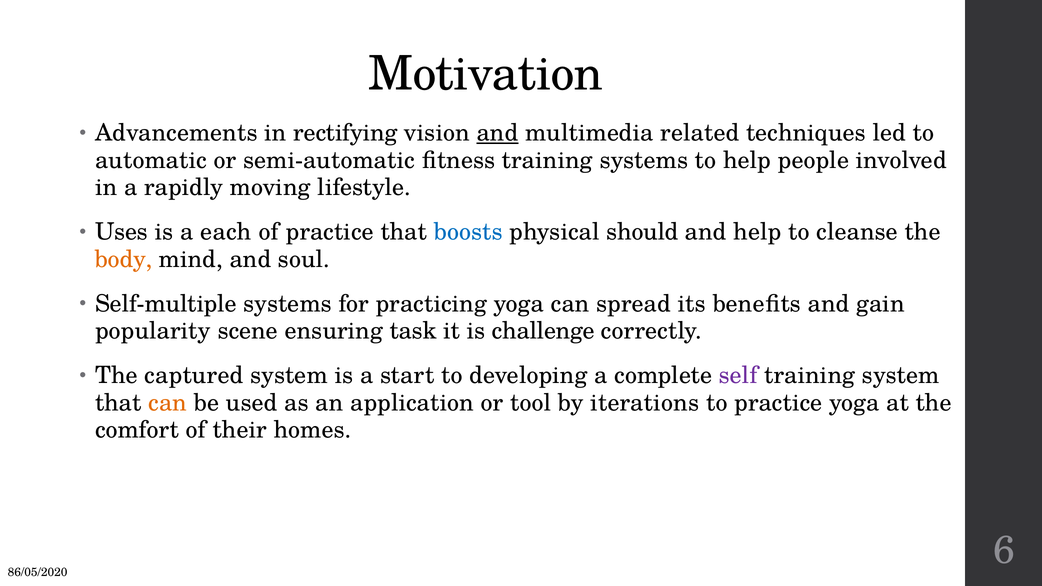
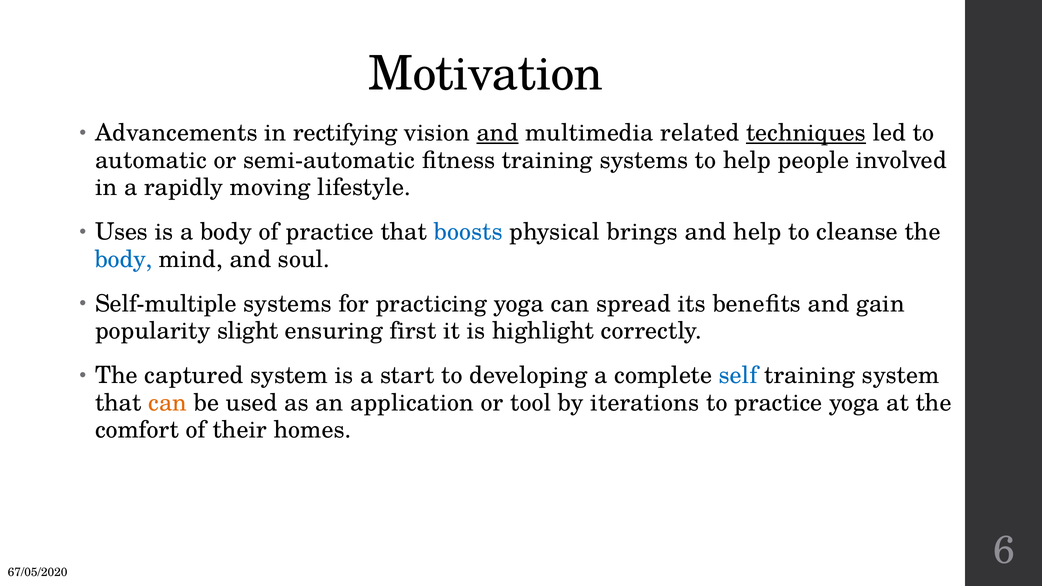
techniques underline: none -> present
a each: each -> body
should: should -> brings
body at (124, 259) colour: orange -> blue
scene: scene -> slight
task: task -> first
challenge: challenge -> highlight
self colour: purple -> blue
86/05/2020: 86/05/2020 -> 67/05/2020
